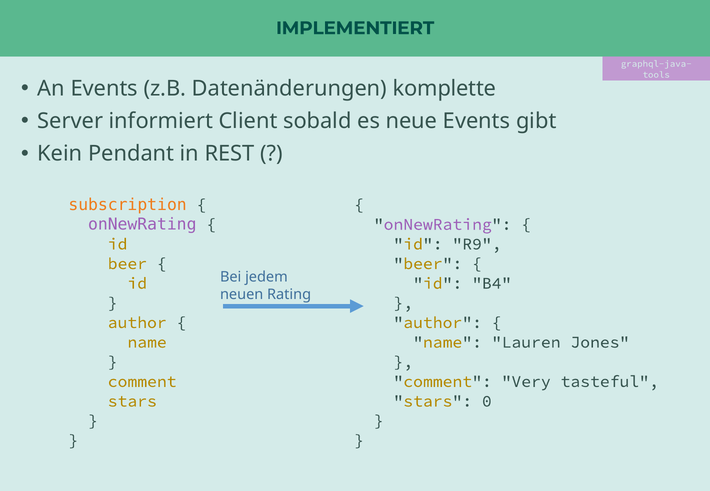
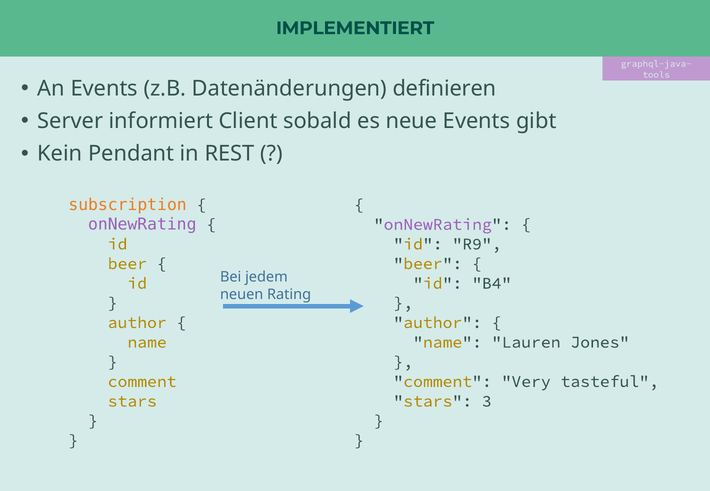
komplette: komplette -> definieren
0: 0 -> 3
